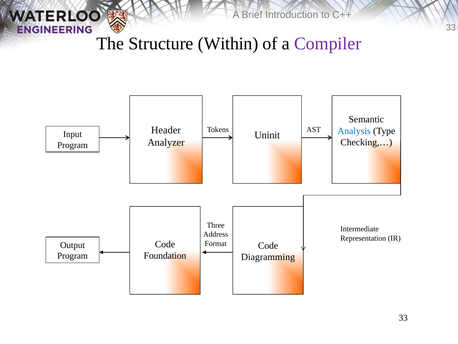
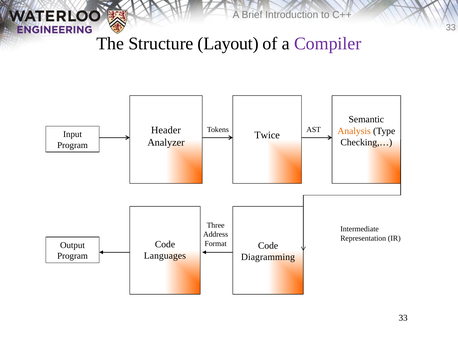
Within: Within -> Layout
Analysis colour: blue -> orange
Uninit: Uninit -> Twice
Foundation: Foundation -> Languages
